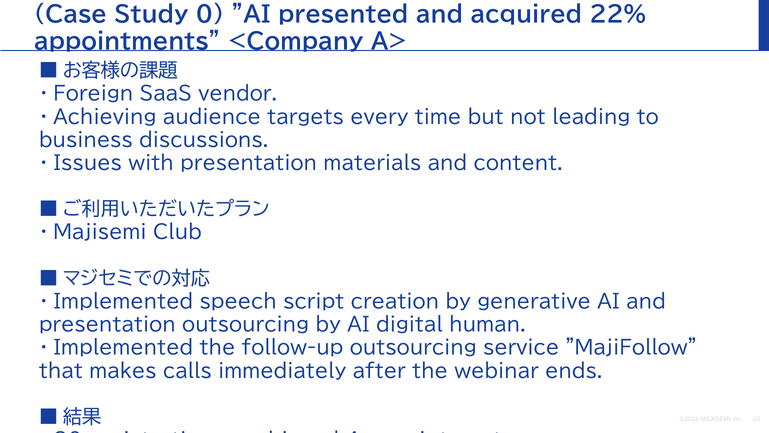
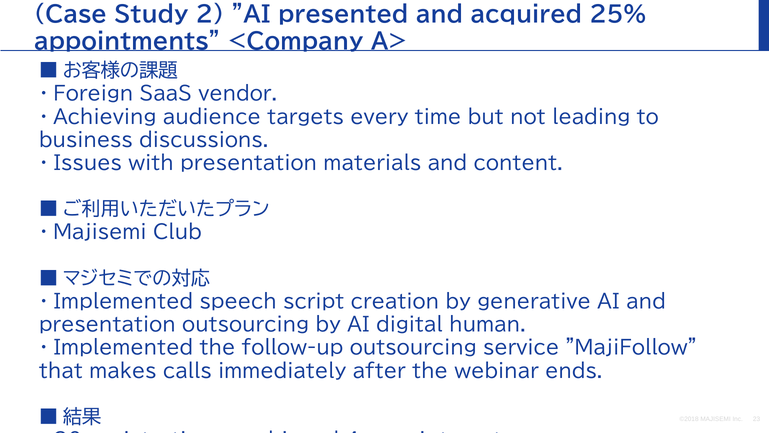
0: 0 -> 2
22%: 22% -> 25%
